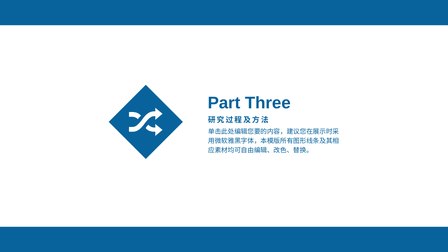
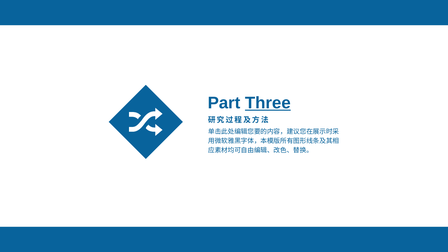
Three underline: none -> present
